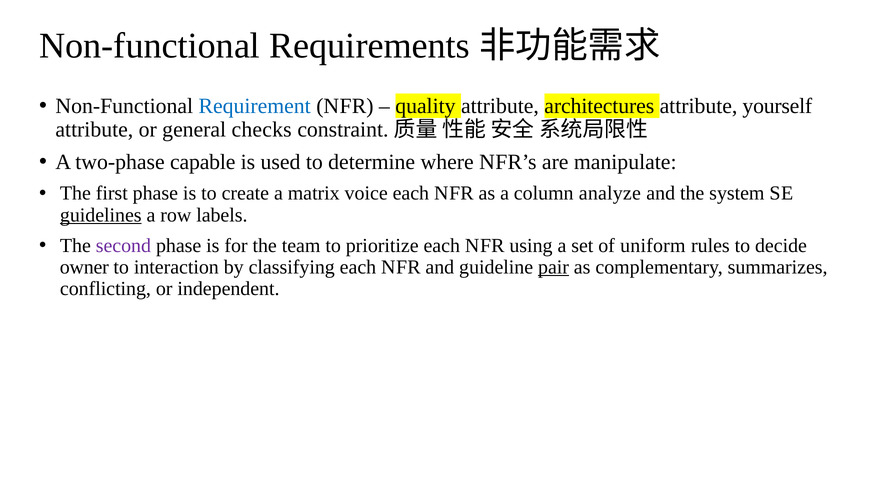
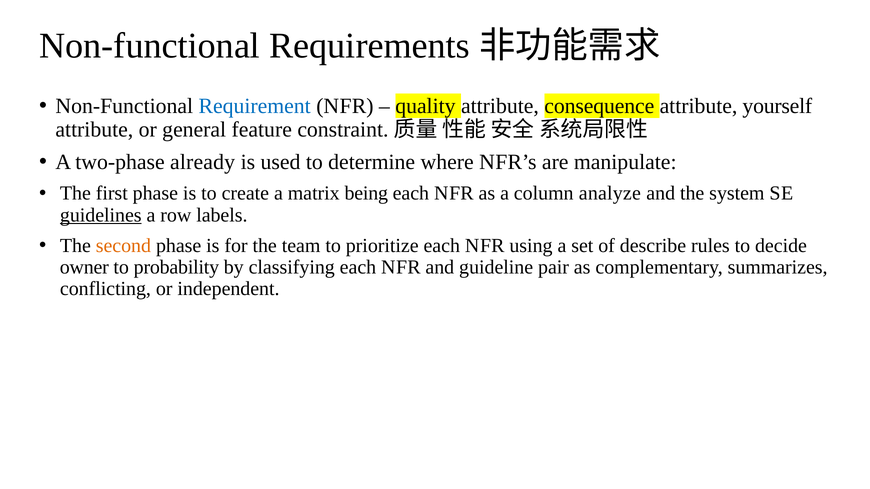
architectures: architectures -> consequence
checks: checks -> feature
capable: capable -> already
voice: voice -> being
second colour: purple -> orange
uniform: uniform -> describe
interaction: interaction -> probability
pair underline: present -> none
